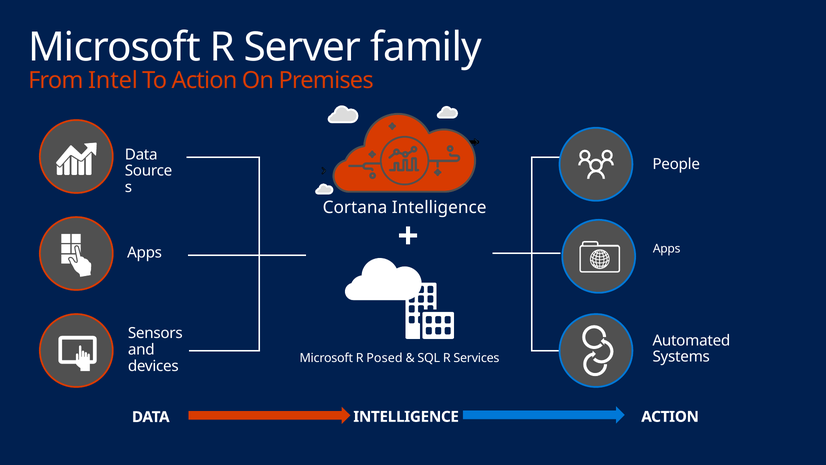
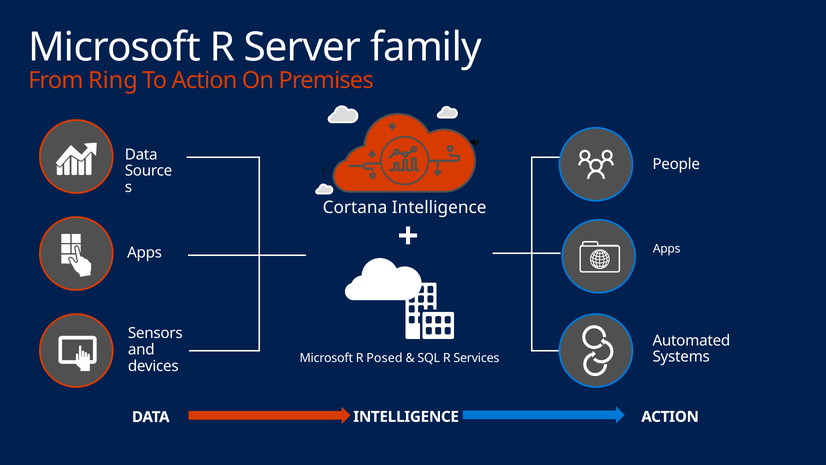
Intel: Intel -> Ring
